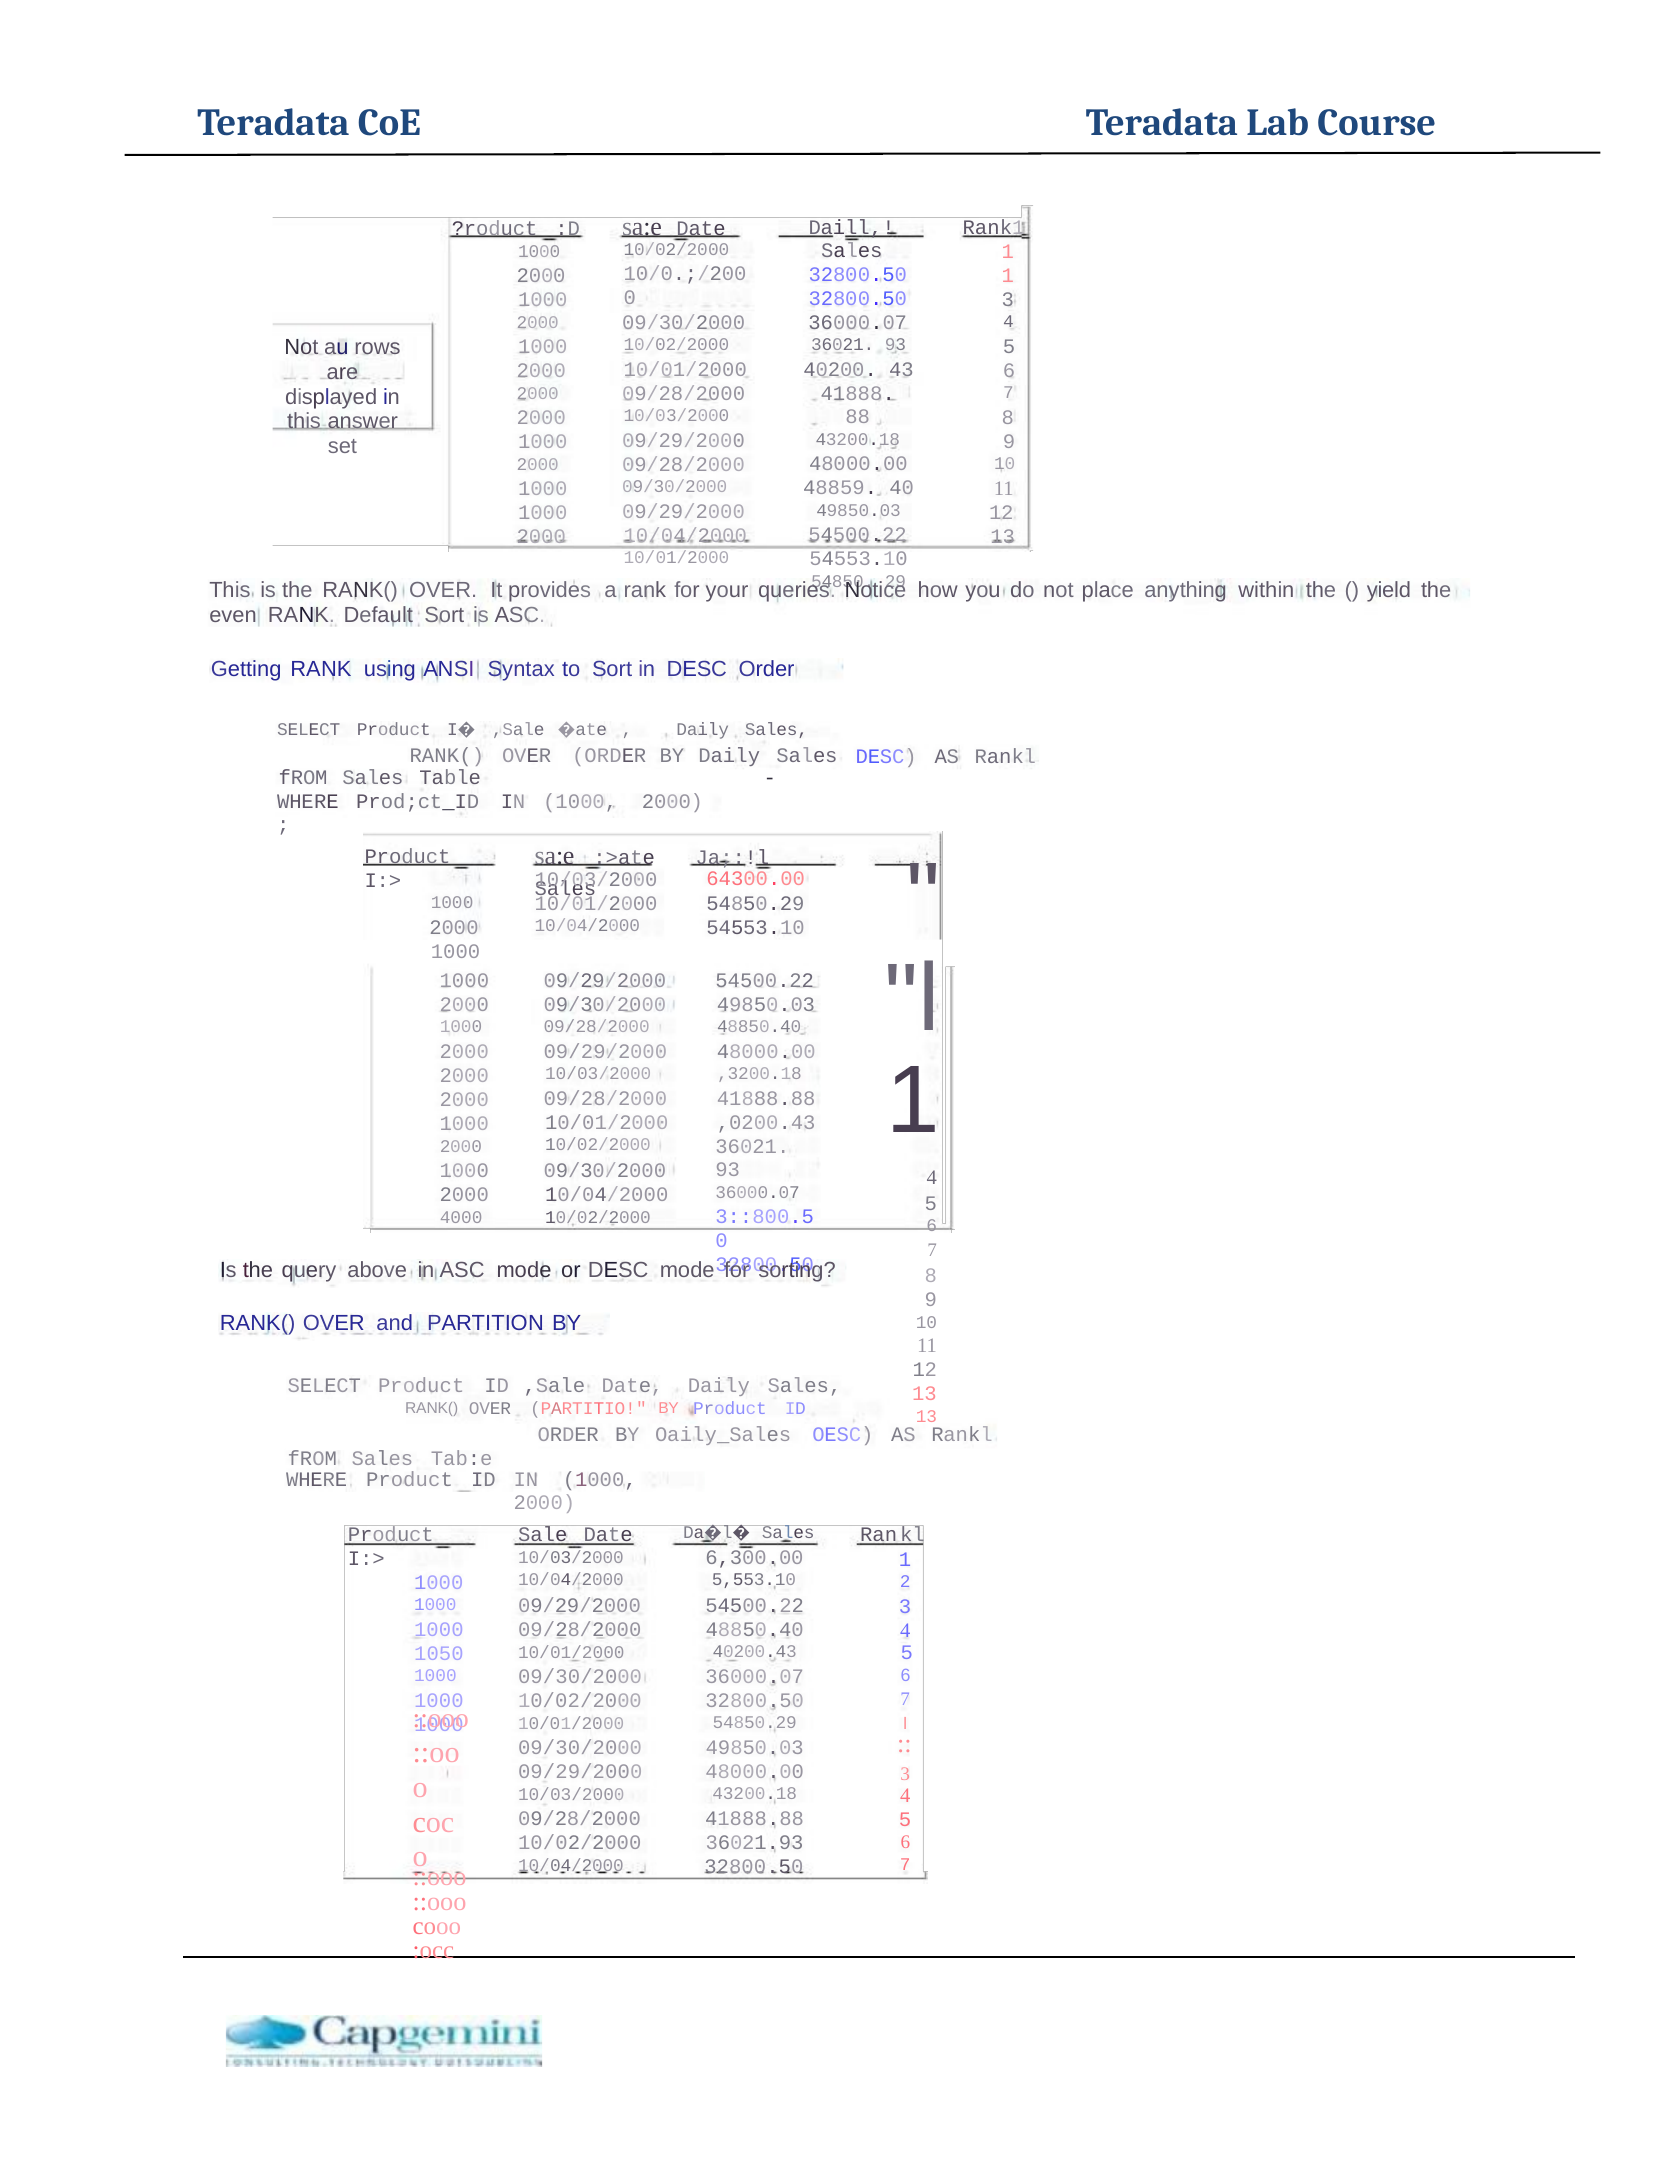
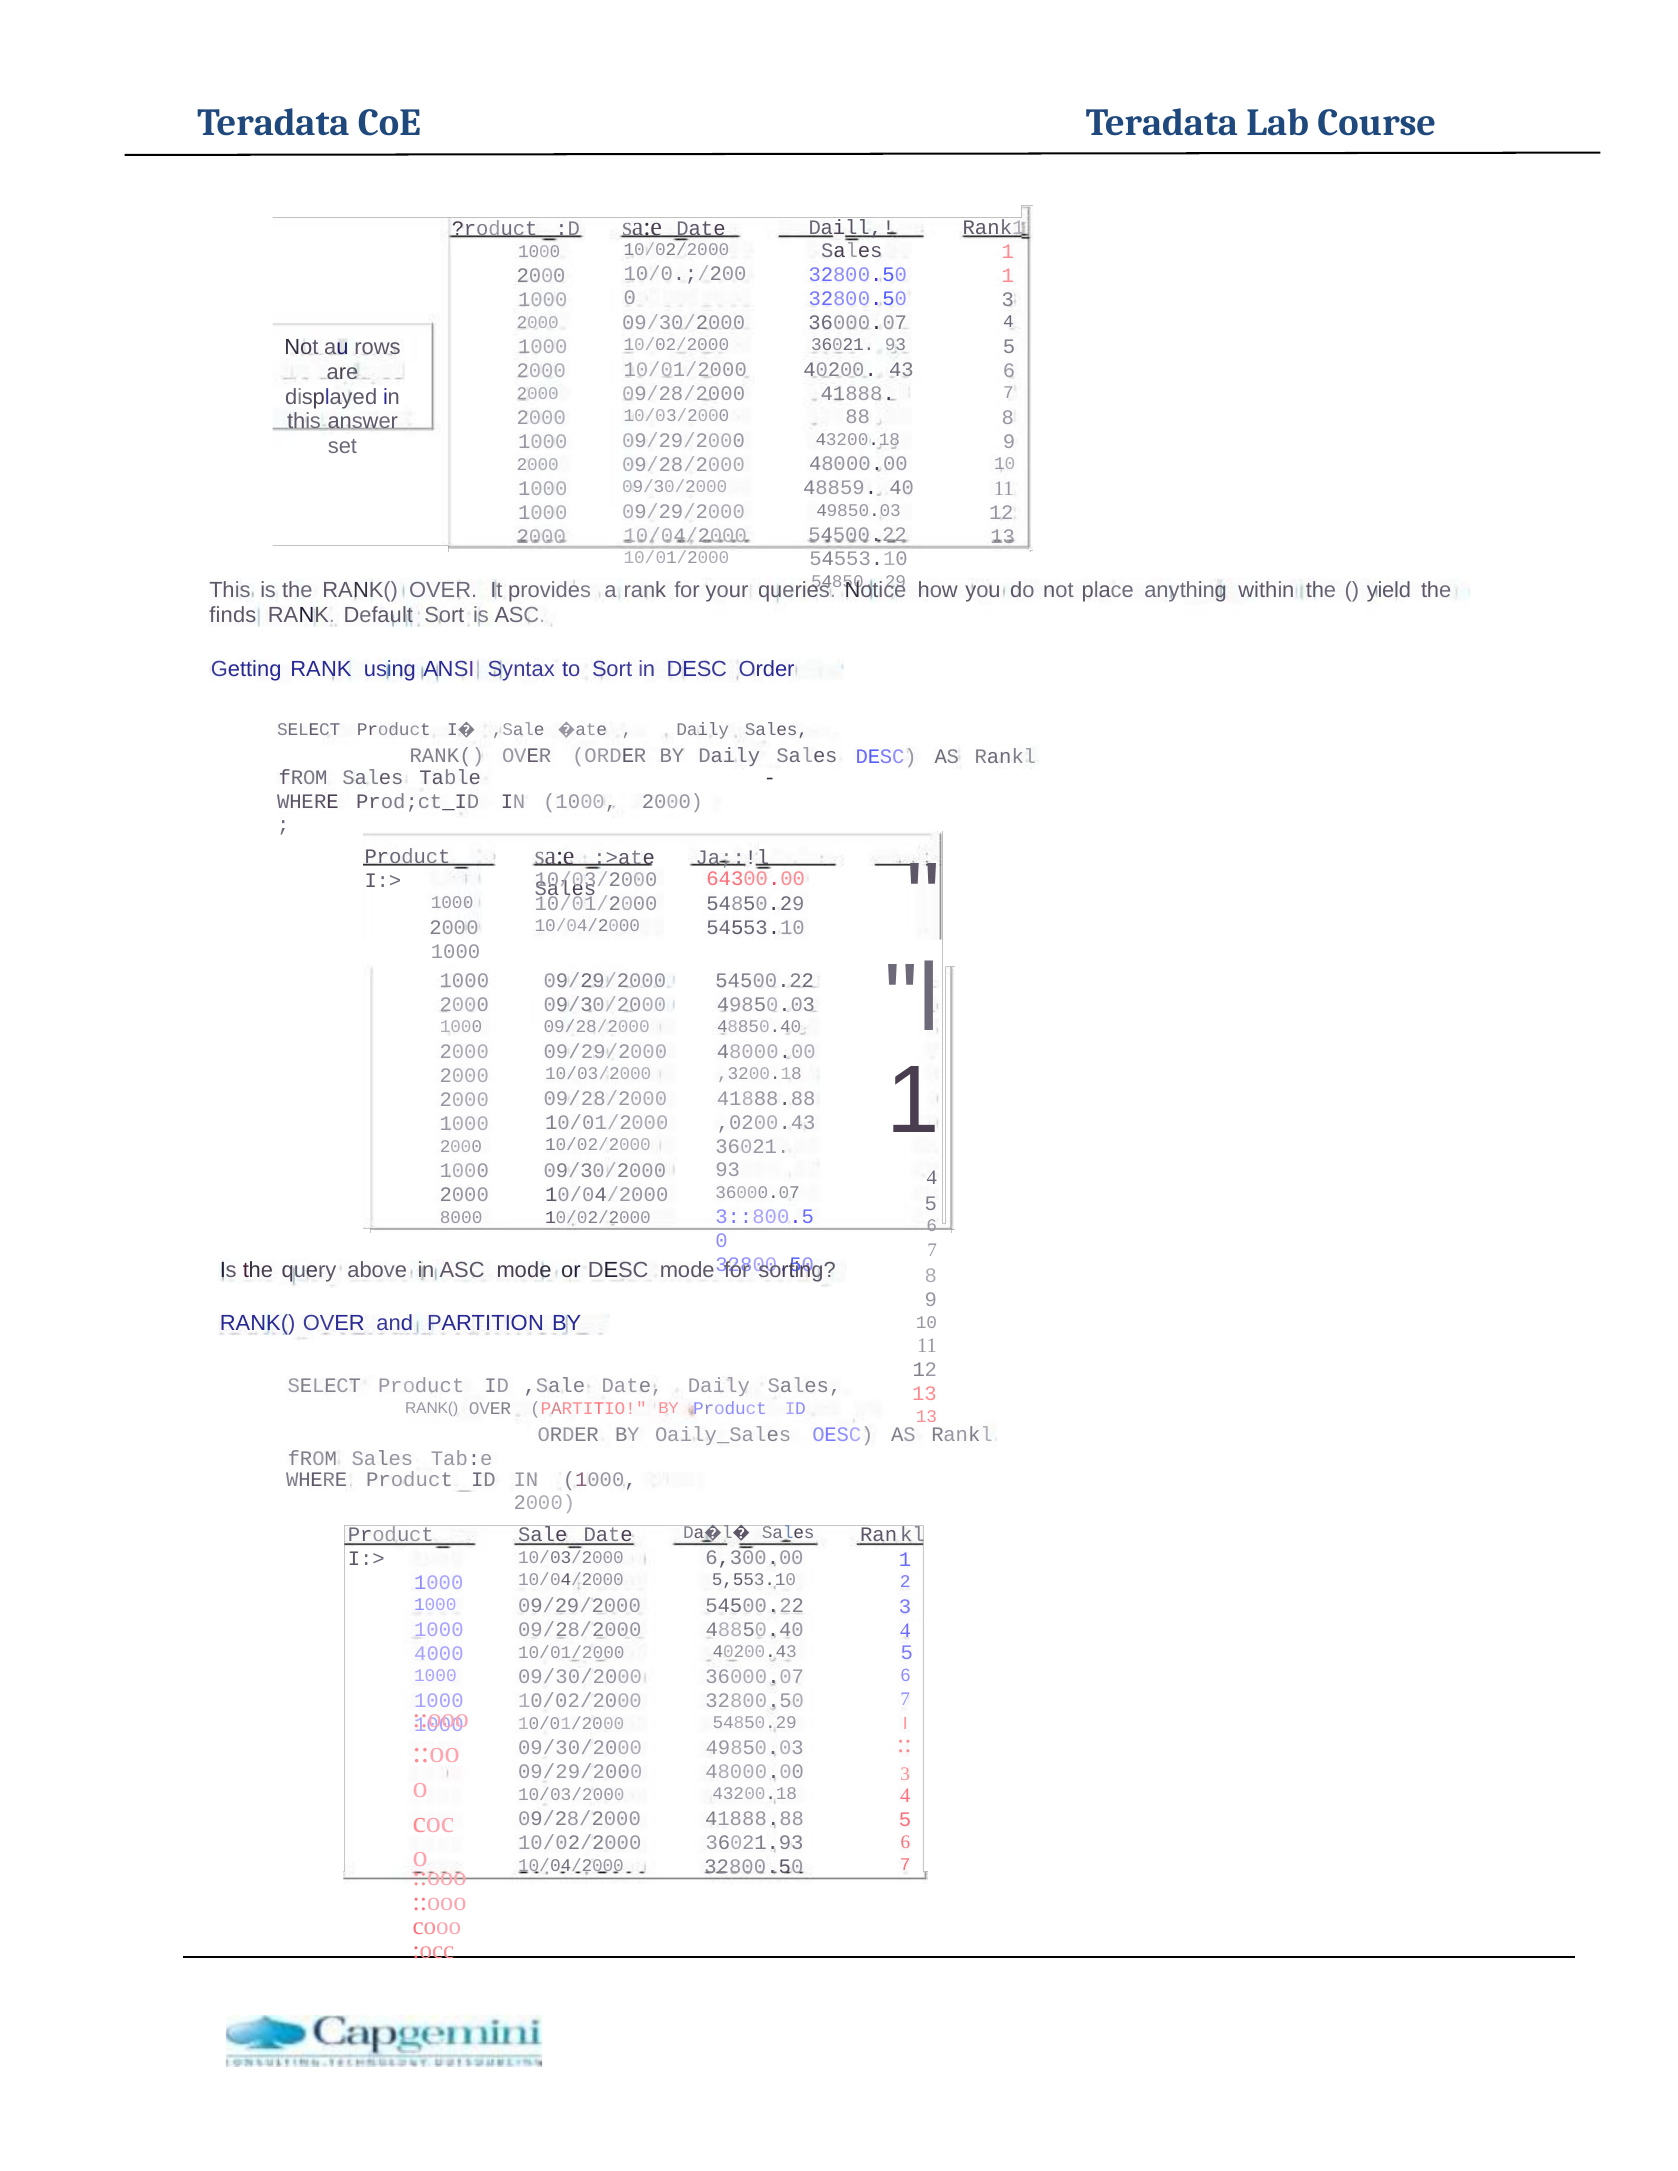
even: even -> finds
4000: 4000 -> 8000
1050: 1050 -> 4000
